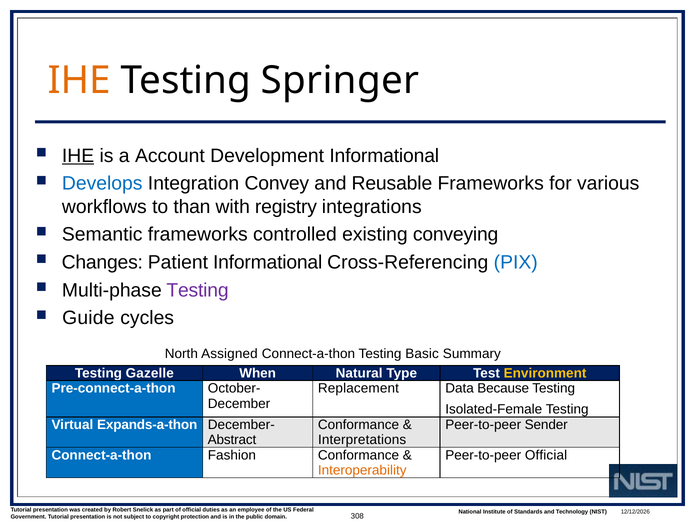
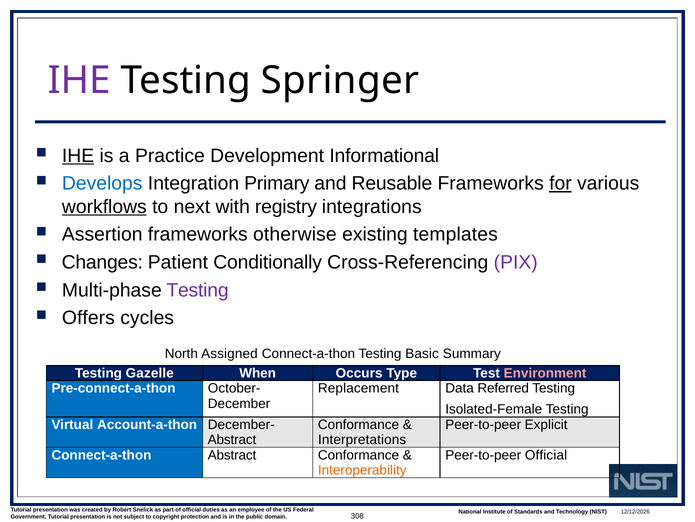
IHE at (79, 81) colour: orange -> purple
Account: Account -> Practice
Convey: Convey -> Primary
for underline: none -> present
workflows underline: none -> present
than: than -> next
Semantic: Semantic -> Assertion
controlled: controlled -> otherwise
conveying: conveying -> templates
Patient Informational: Informational -> Conditionally
PIX colour: blue -> purple
Guide: Guide -> Offers
Natural: Natural -> Occurs
Environment colour: yellow -> pink
Because: Because -> Referred
Expands-a-thon: Expands-a-thon -> Account-a-thon
Sender: Sender -> Explicit
Connect-a-thon Fashion: Fashion -> Abstract
